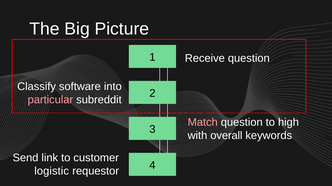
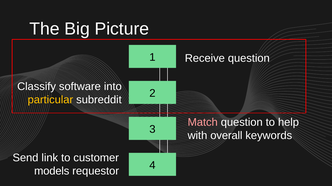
particular colour: pink -> yellow
high: high -> help
logistic: logistic -> models
